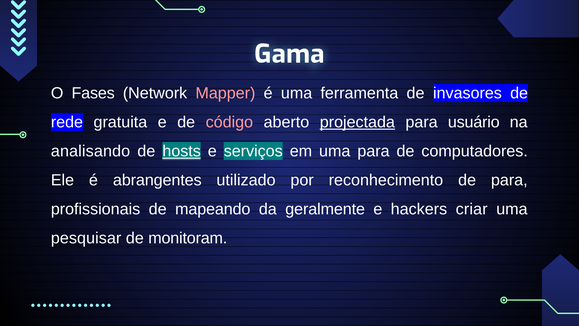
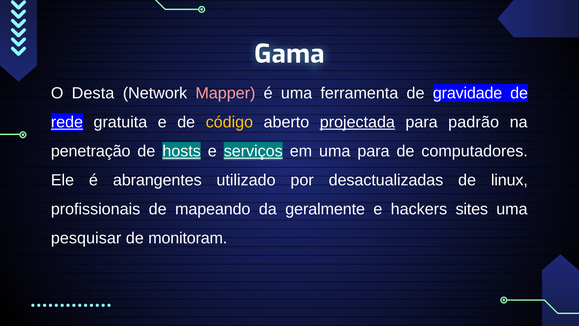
Fases: Fases -> Desta
invasores: invasores -> gravidade
rede underline: none -> present
código colour: pink -> yellow
usuário: usuário -> padrão
analisando: analisando -> penetração
serviços underline: none -> present
reconhecimento: reconhecimento -> desactualizadas
de para: para -> linux
criar: criar -> sites
